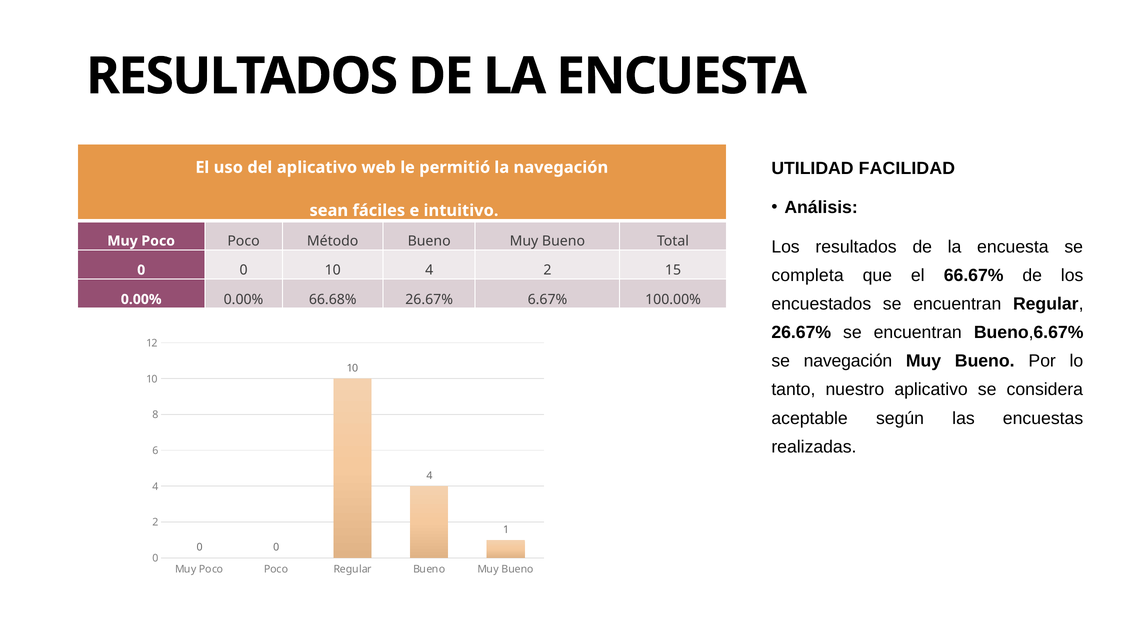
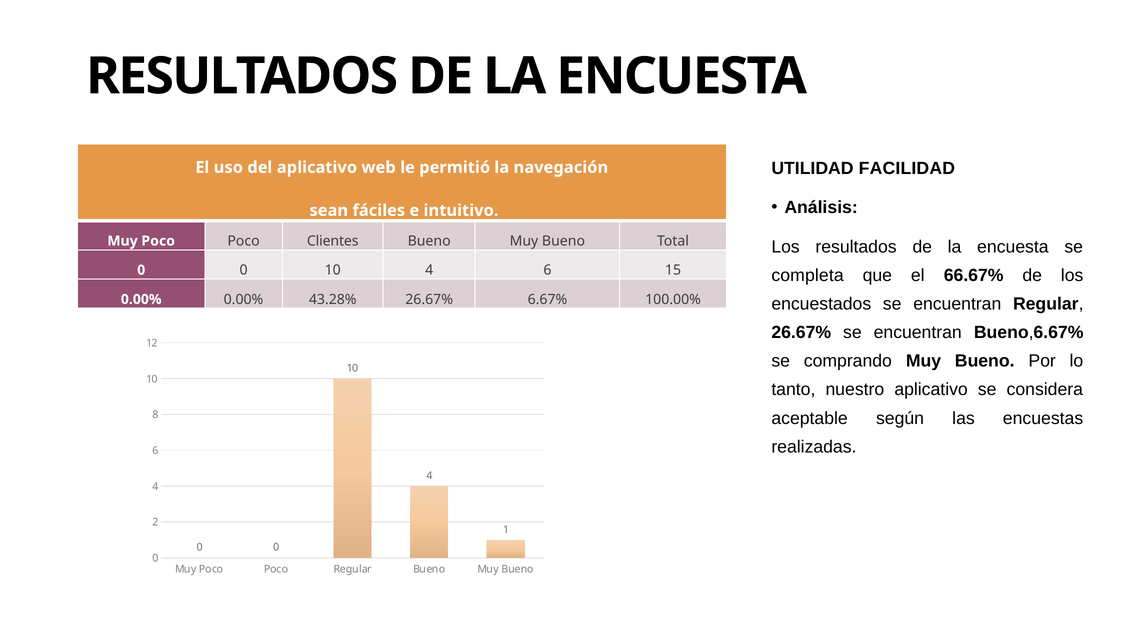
Método: Método -> Clientes
10 4 2: 2 -> 6
66.68%: 66.68% -> 43.28%
se navegación: navegación -> comprando
